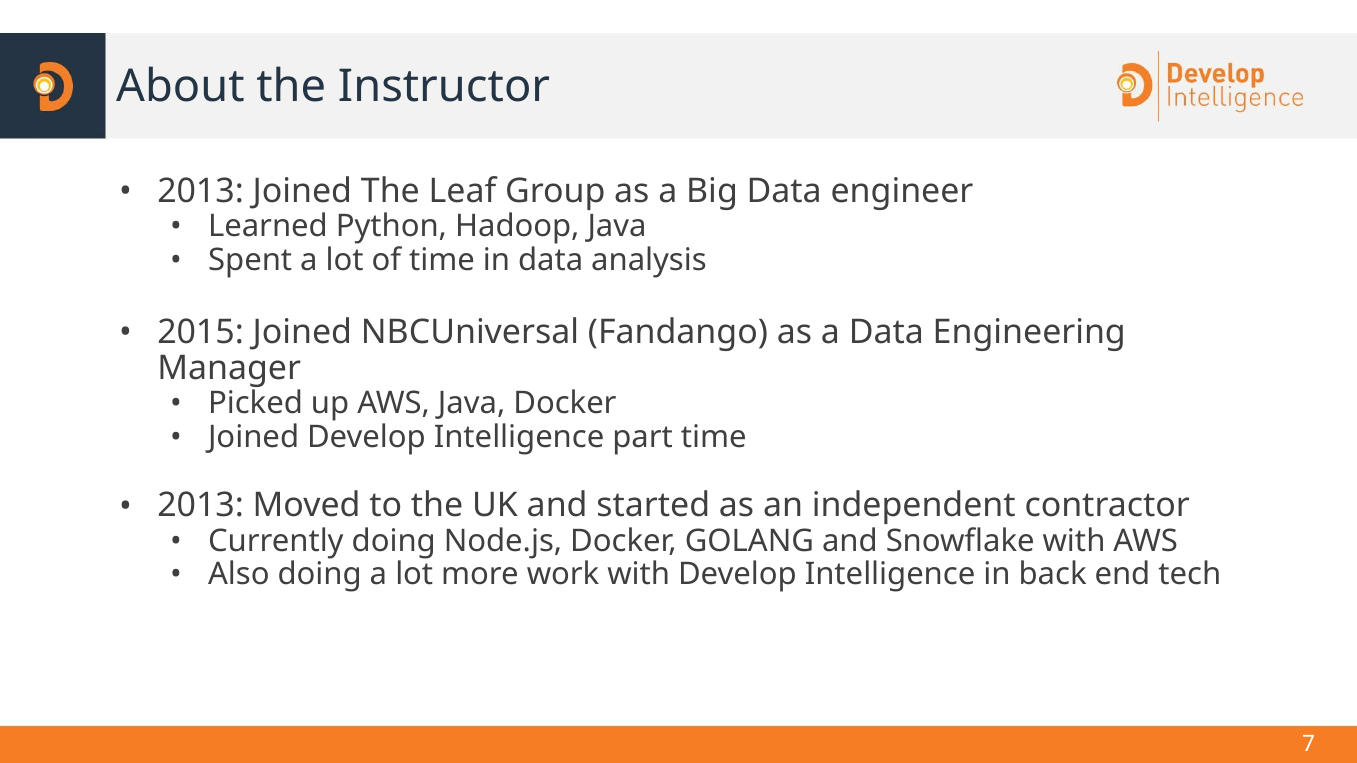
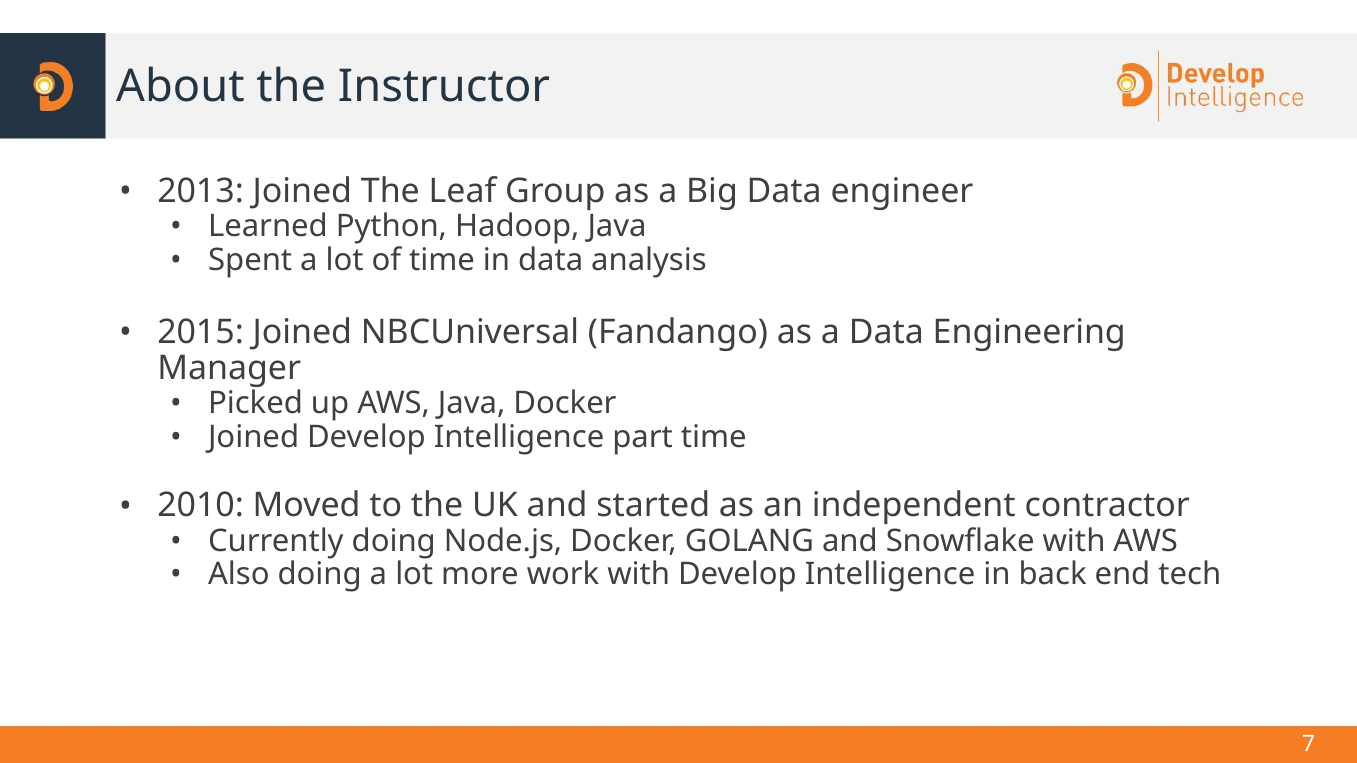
2013 at (201, 506): 2013 -> 2010
